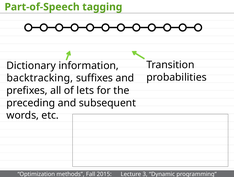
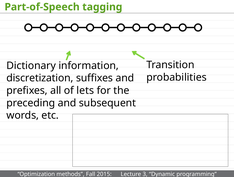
backtracking: backtracking -> discretization
